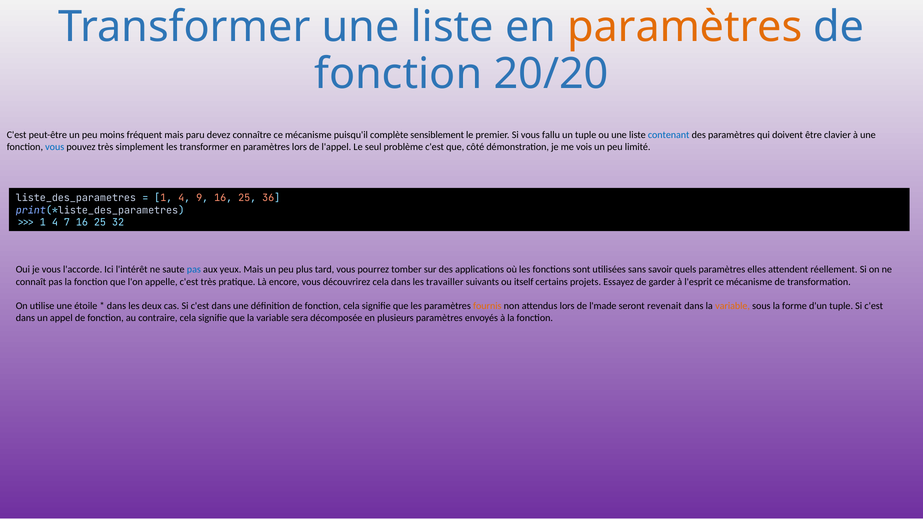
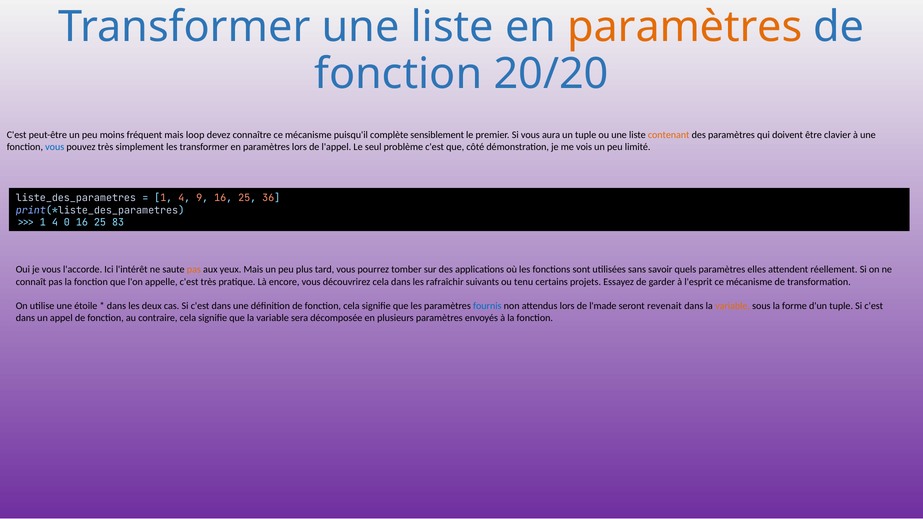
paru: paru -> loop
fallu: fallu -> aura
contenant colour: blue -> orange
7: 7 -> 0
32: 32 -> 83
pas at (194, 270) colour: blue -> orange
travailler: travailler -> rafraîchir
itself: itself -> tenu
fournis colour: orange -> blue
